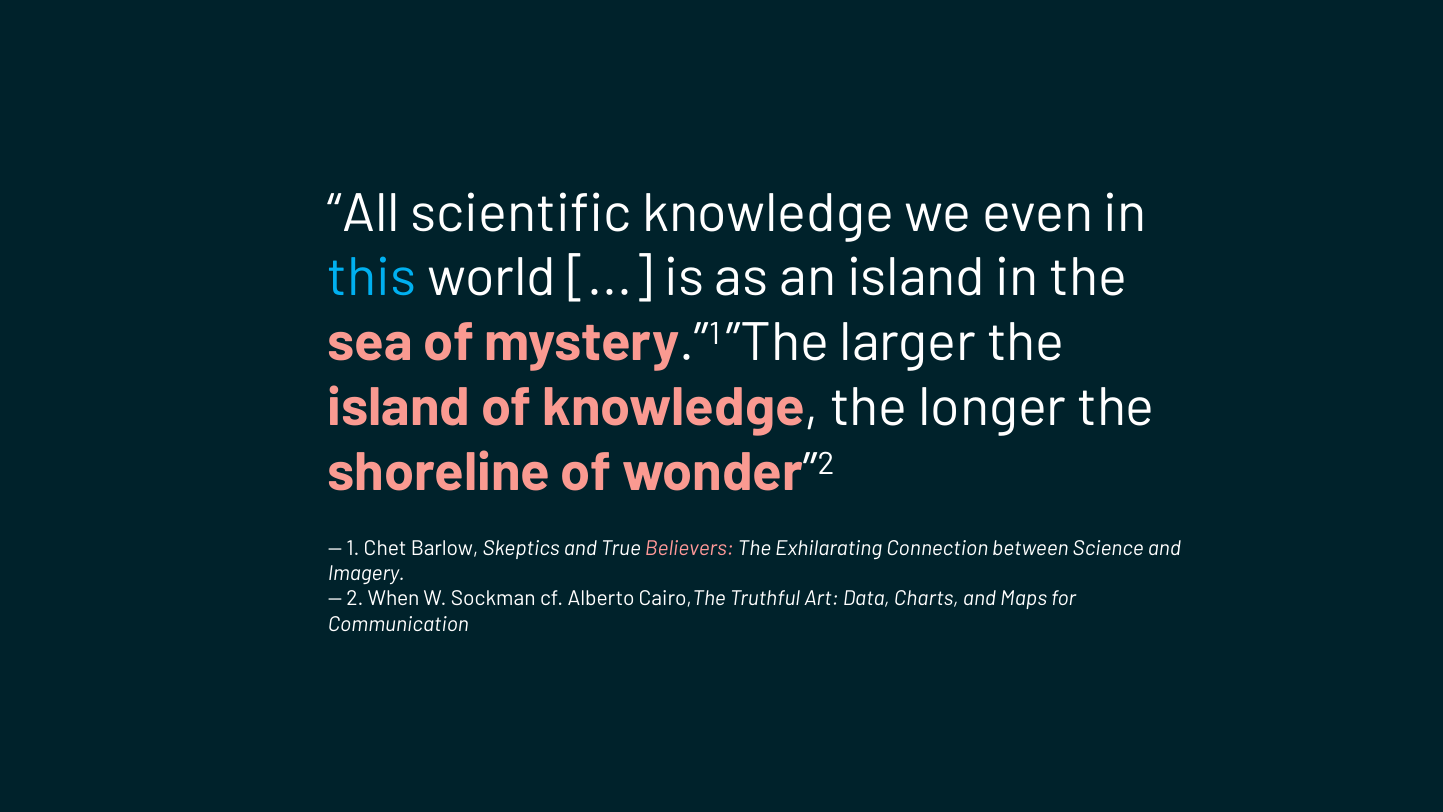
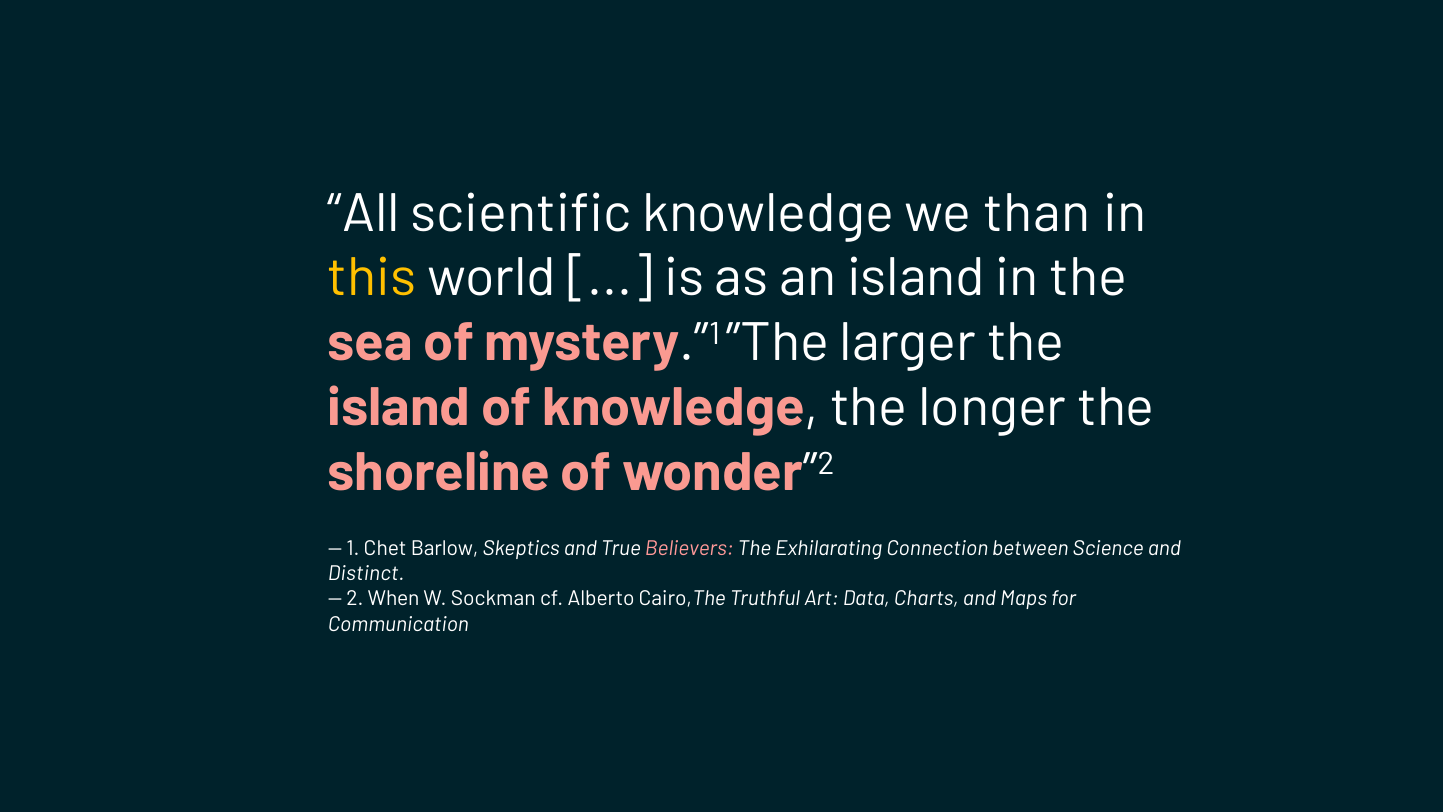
even: even -> than
this colour: light blue -> yellow
Imagery: Imagery -> Distinct
